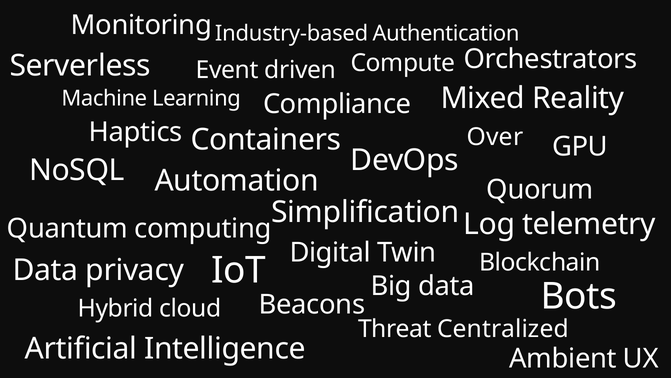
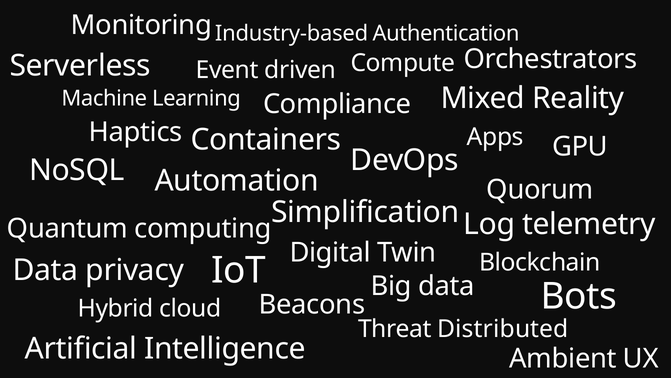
Over: Over -> Apps
Centralized: Centralized -> Distributed
